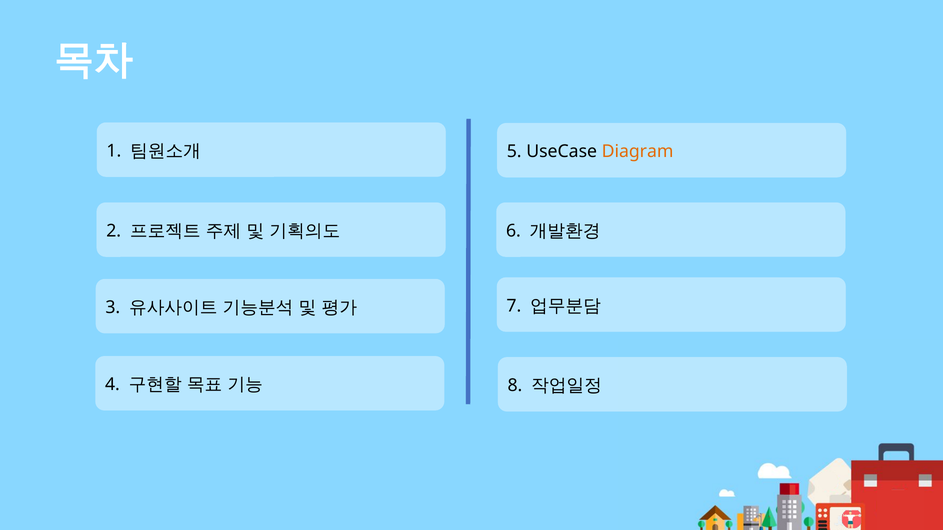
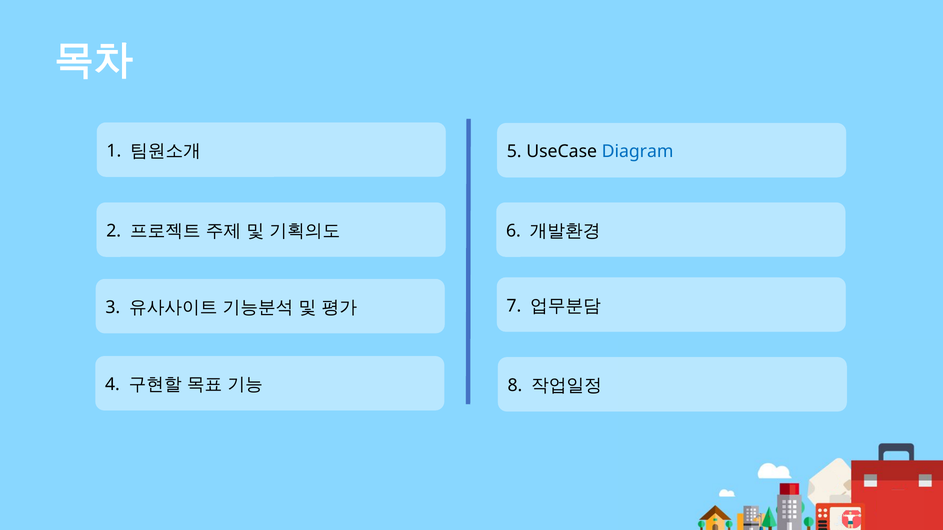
Diagram colour: orange -> blue
